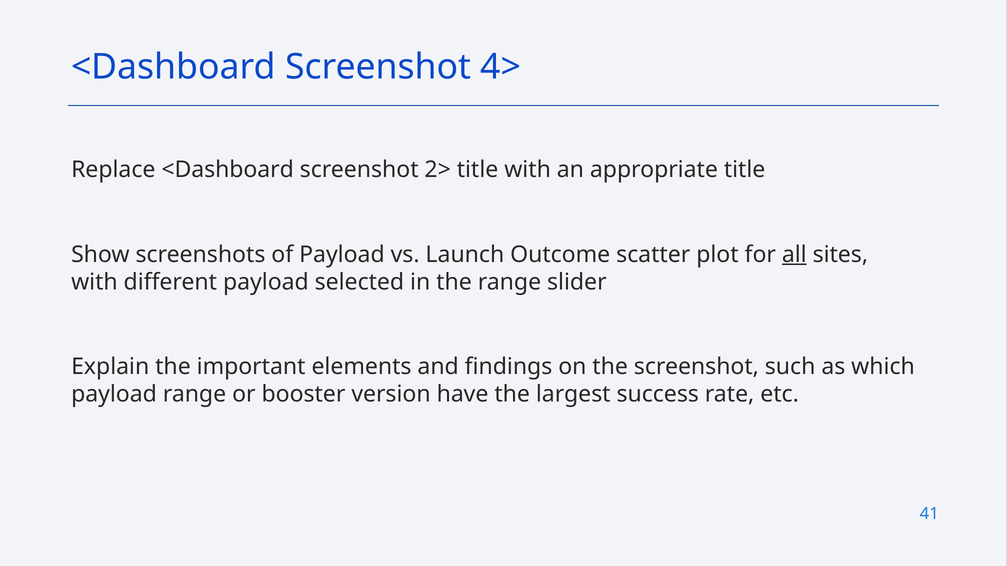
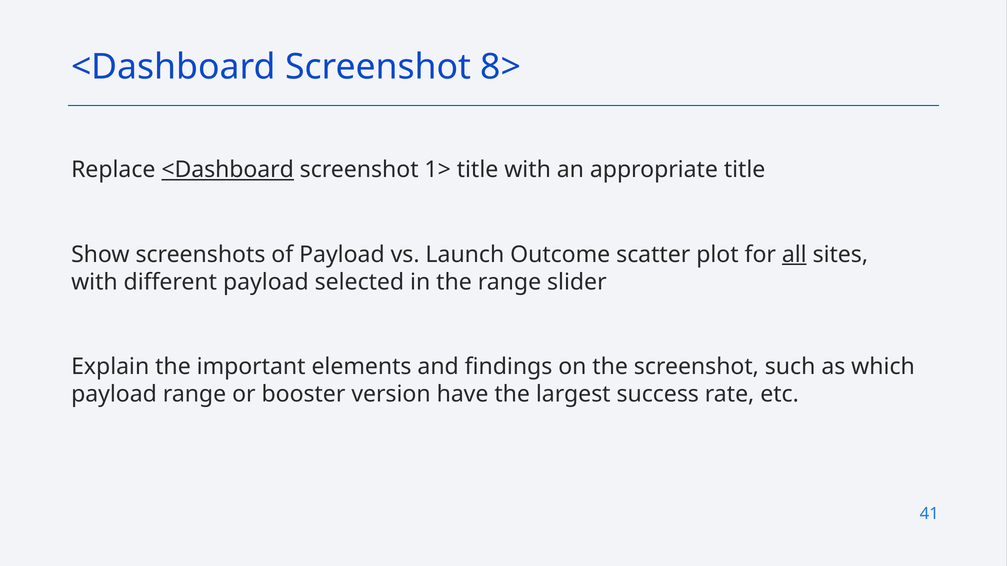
4>: 4> -> 8>
<Dashboard at (228, 170) underline: none -> present
2>: 2> -> 1>
